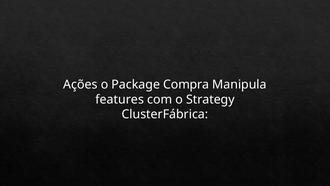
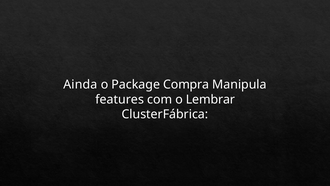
Ações: Ações -> Ainda
Strategy: Strategy -> Lembrar
